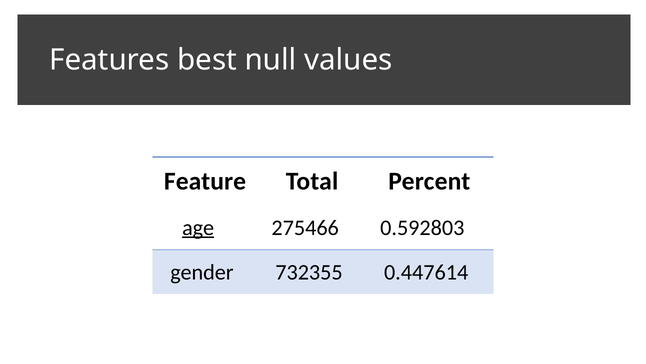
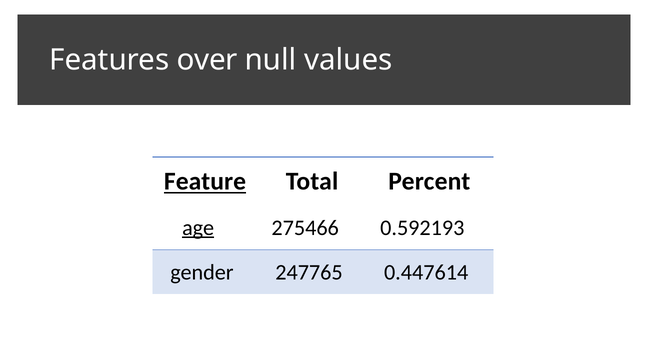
best: best -> over
Feature underline: none -> present
0.592803: 0.592803 -> 0.592193
732355: 732355 -> 247765
